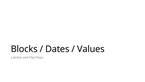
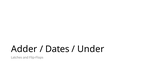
Blocks: Blocks -> Adder
Values: Values -> Under
